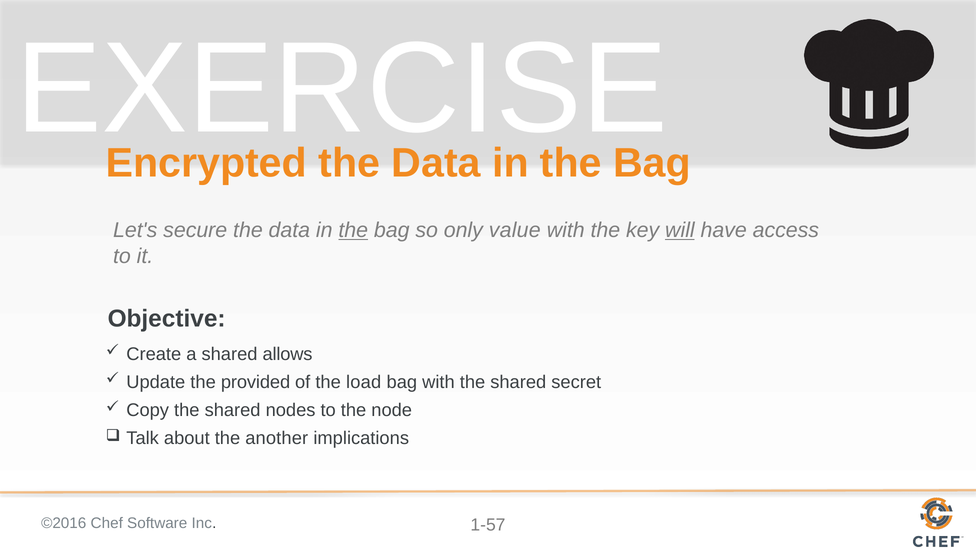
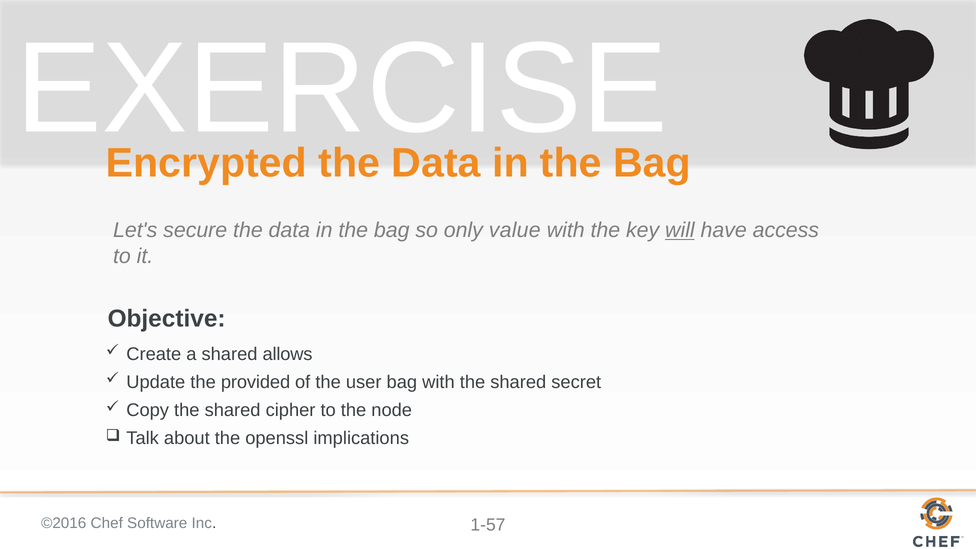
the at (353, 230) underline: present -> none
load: load -> user
nodes: nodes -> cipher
another: another -> openssl
